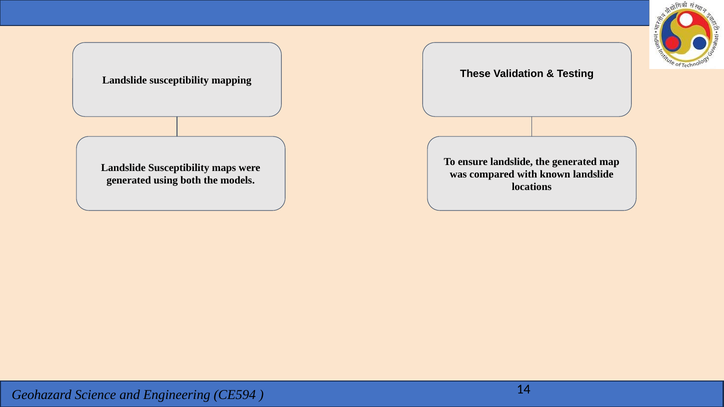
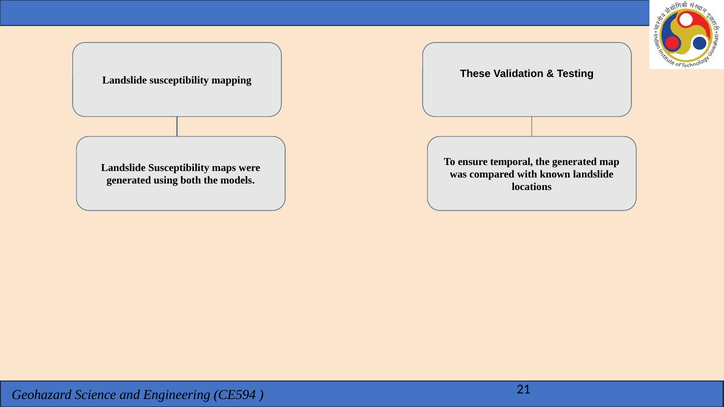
ensure landslide: landslide -> temporal
14: 14 -> 21
